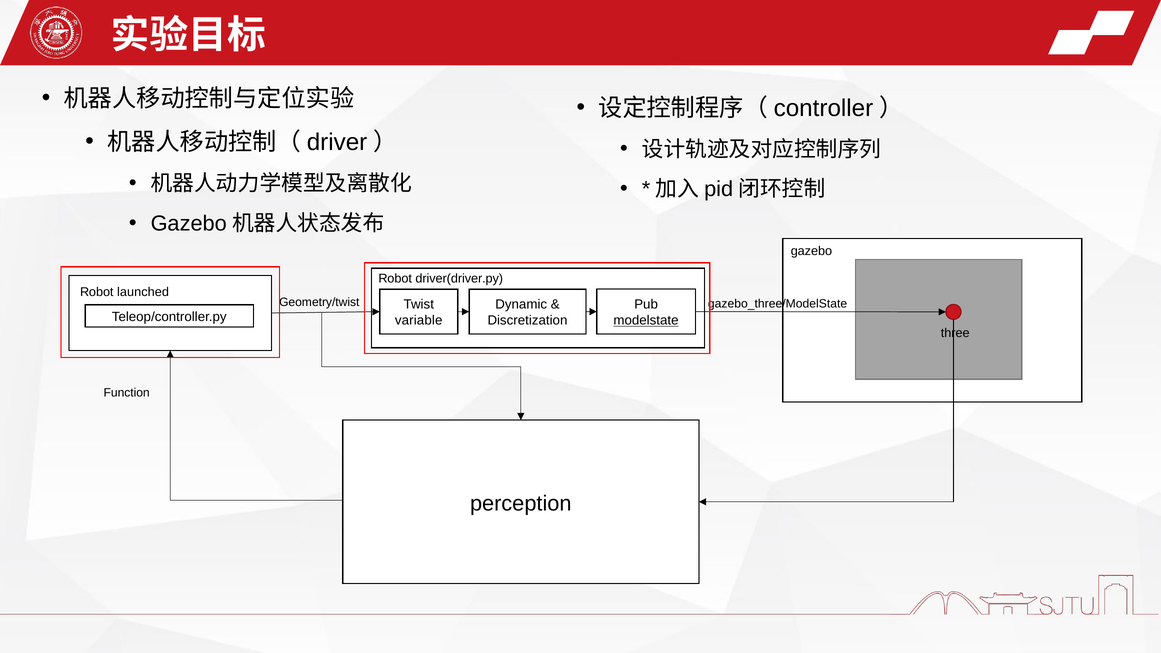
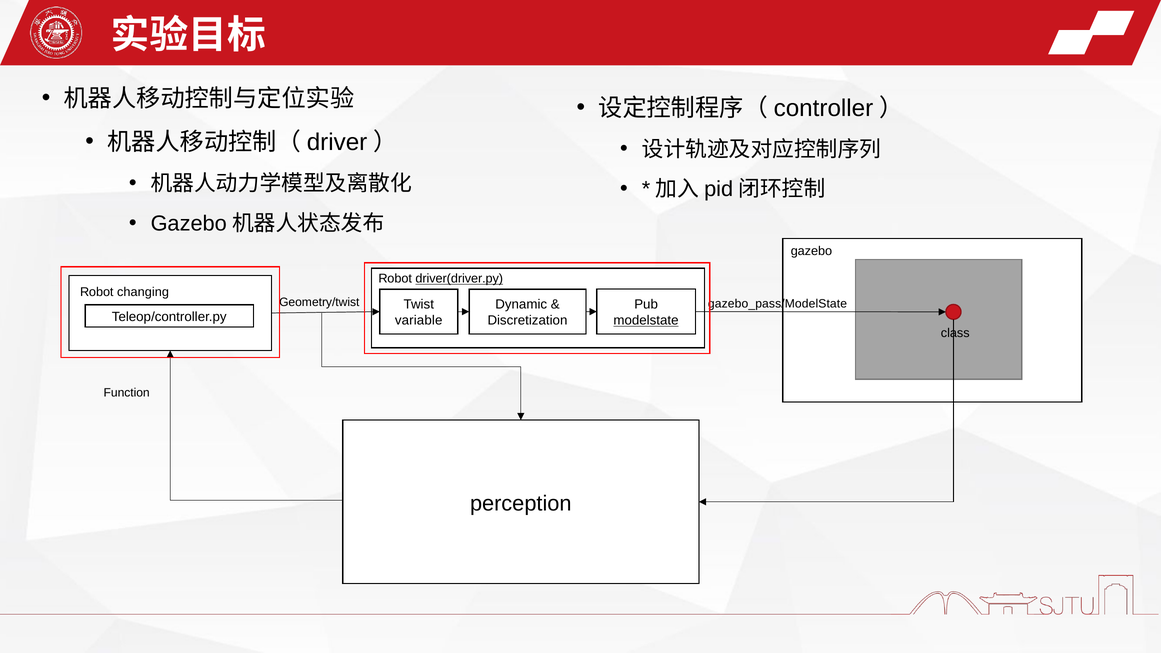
driver(driver.py underline: none -> present
launched: launched -> changing
gazebo_three/ModelState: gazebo_three/ModelState -> gazebo_pass/ModelState
three: three -> class
